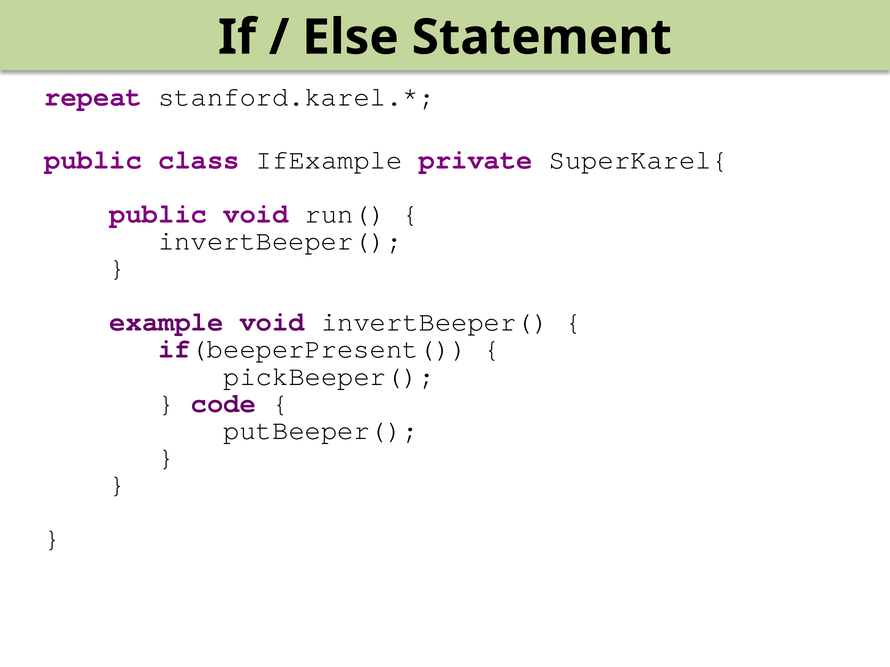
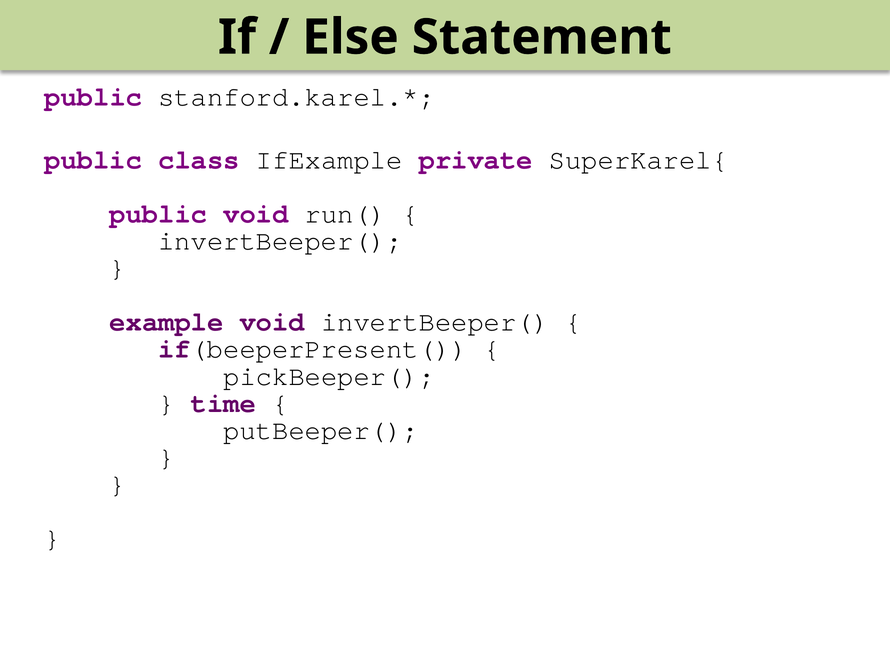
repeat at (93, 97): repeat -> public
code: code -> time
